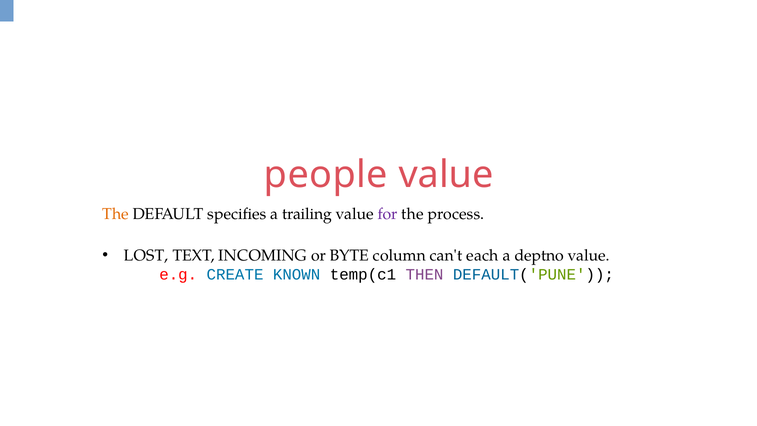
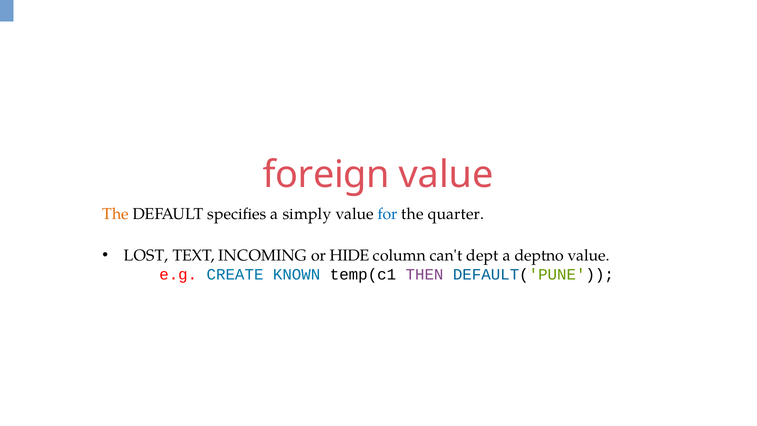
people: people -> foreign
trailing: trailing -> simply
for colour: purple -> blue
process: process -> quarter
BYTE: BYTE -> HIDE
each: each -> dept
